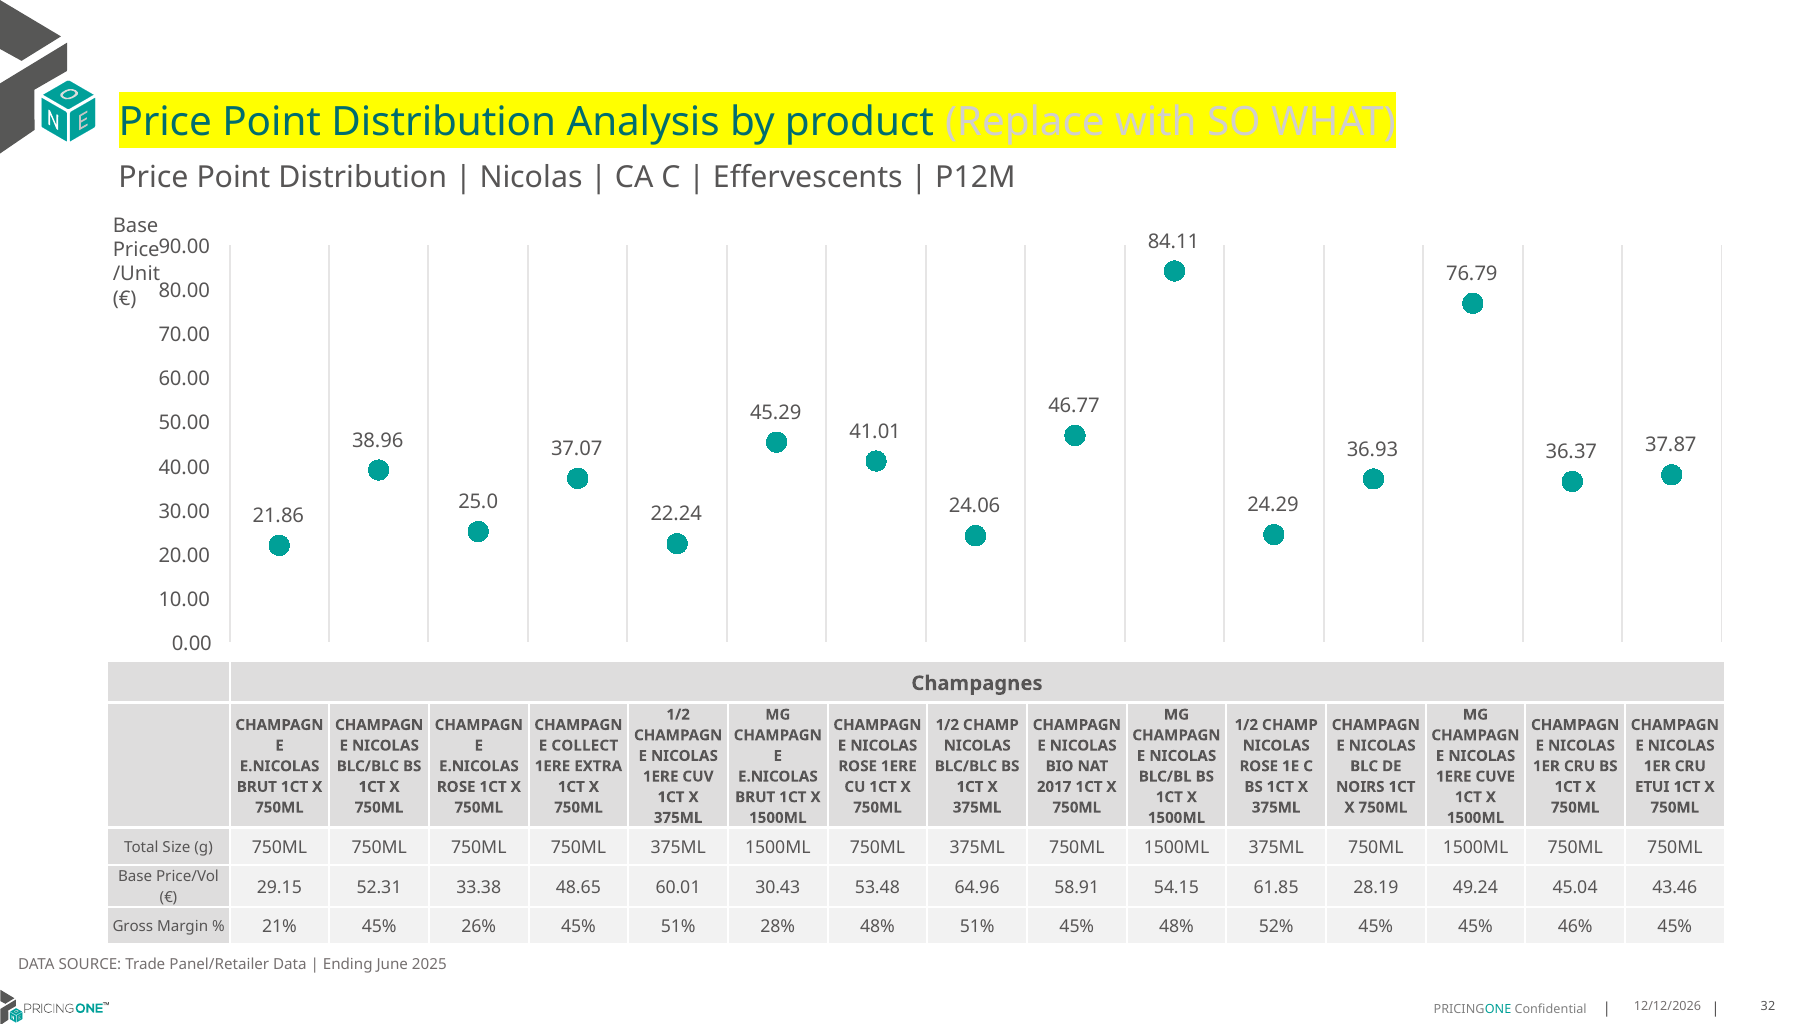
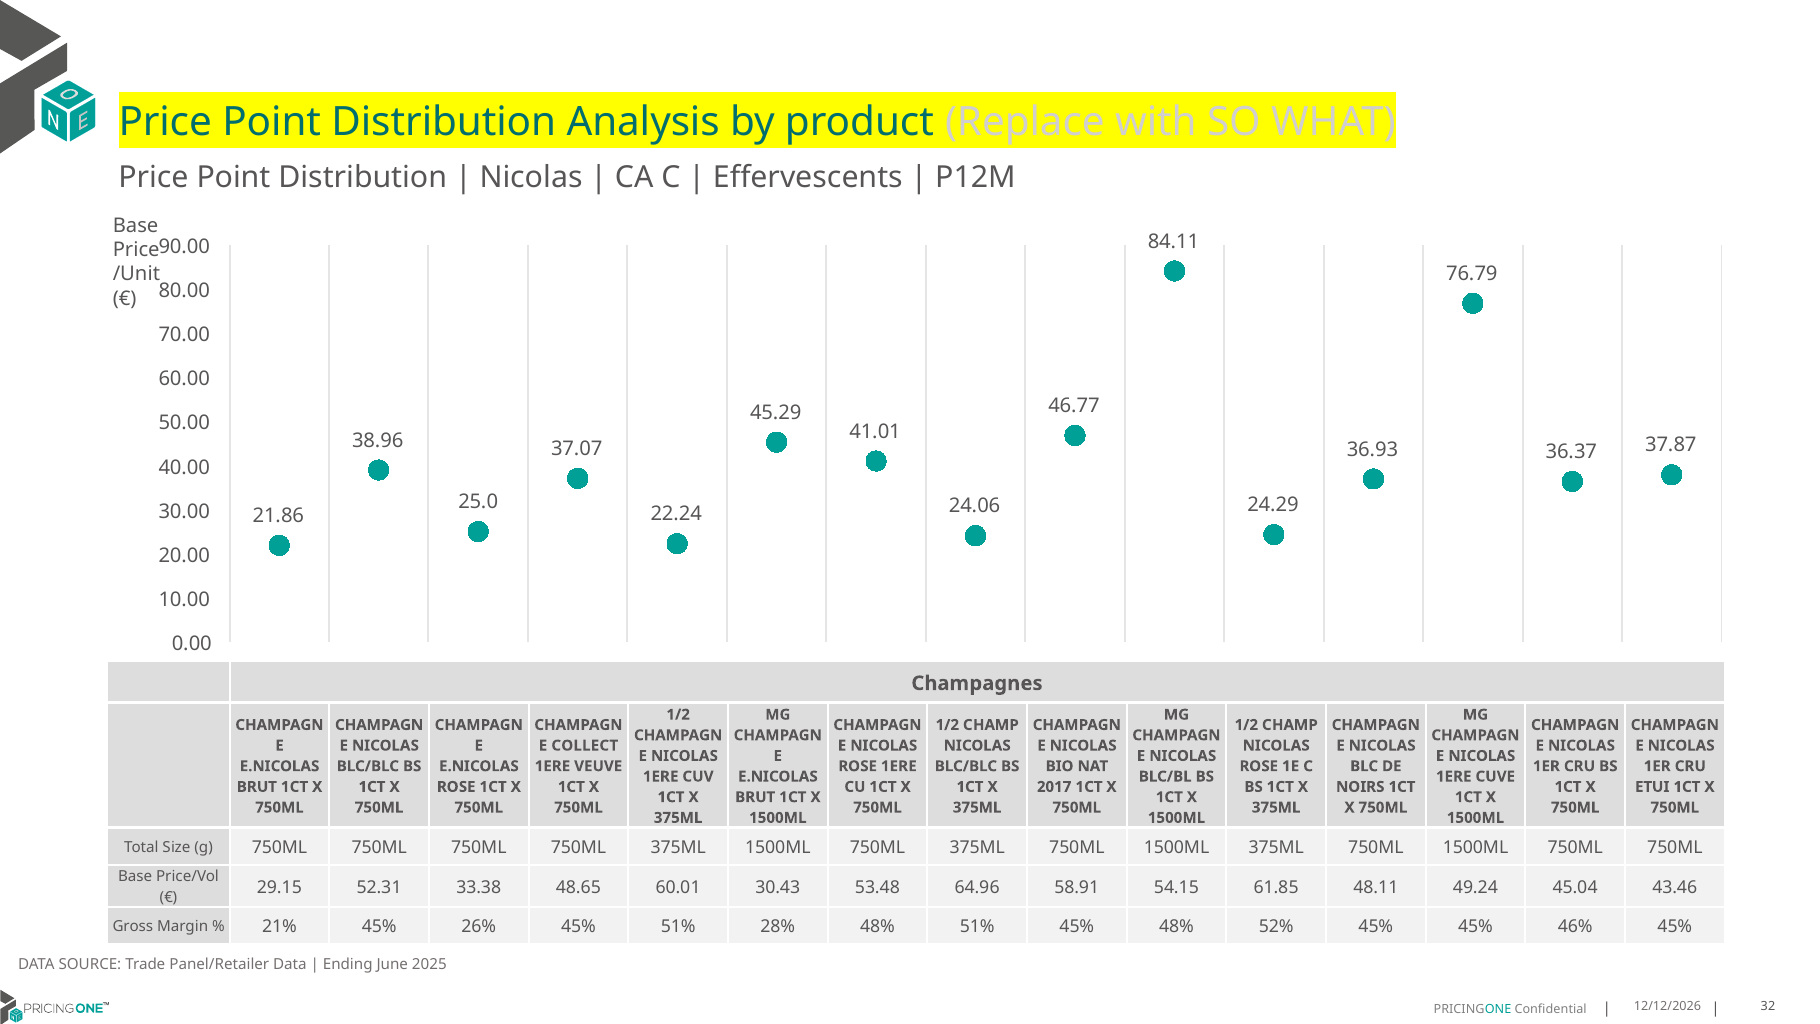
EXTRA: EXTRA -> VEUVE
28.19: 28.19 -> 48.11
